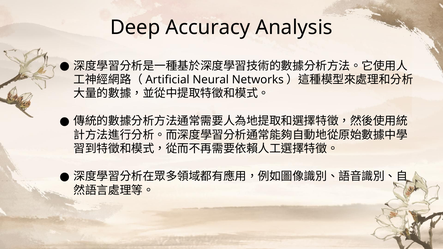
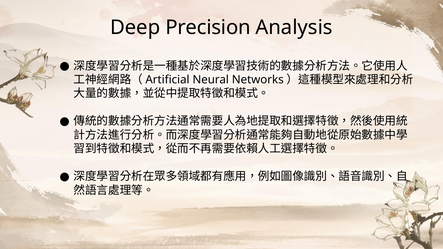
Accuracy: Accuracy -> Precision
